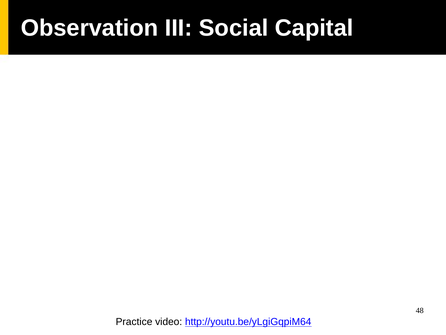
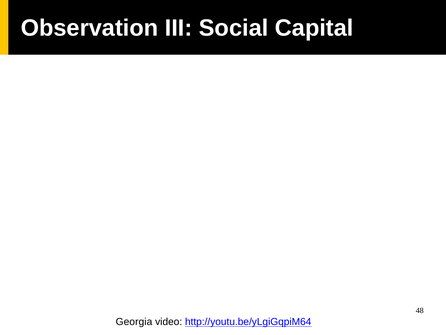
Practice: Practice -> Georgia
